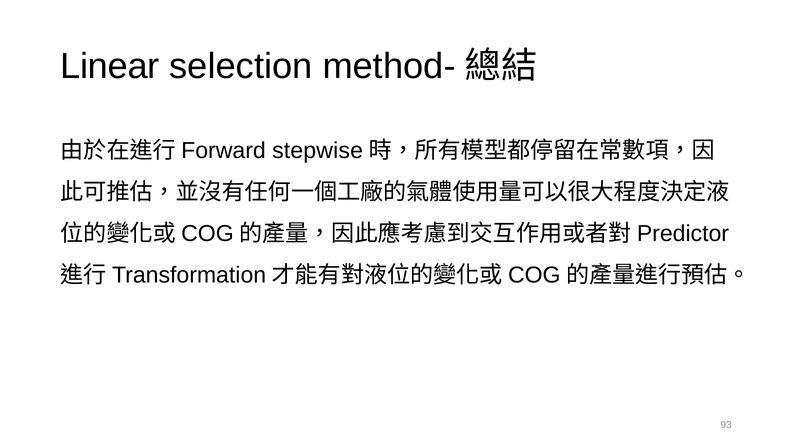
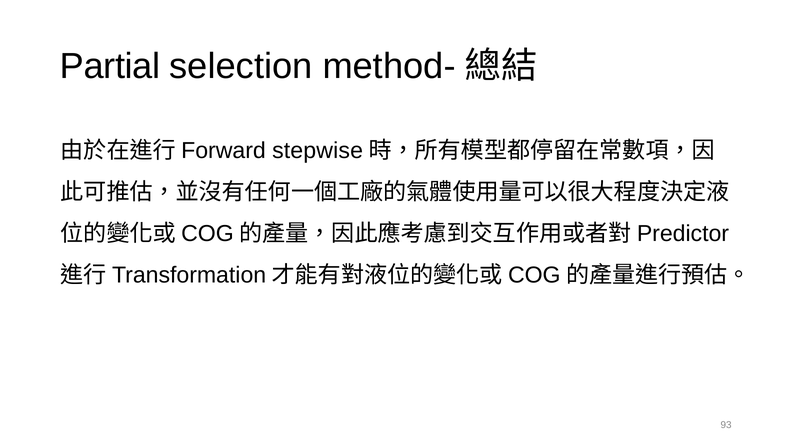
Linear: Linear -> Partial
